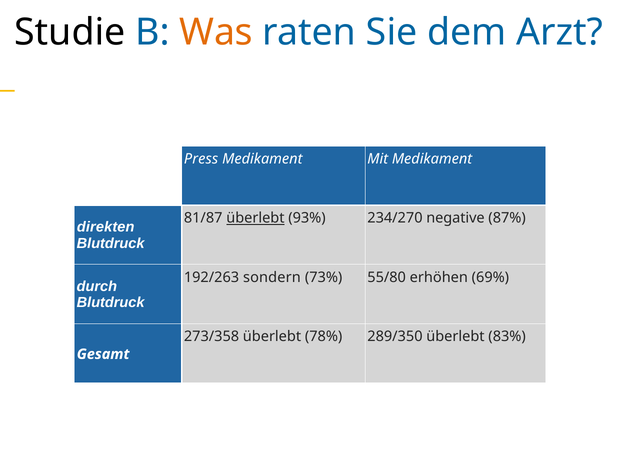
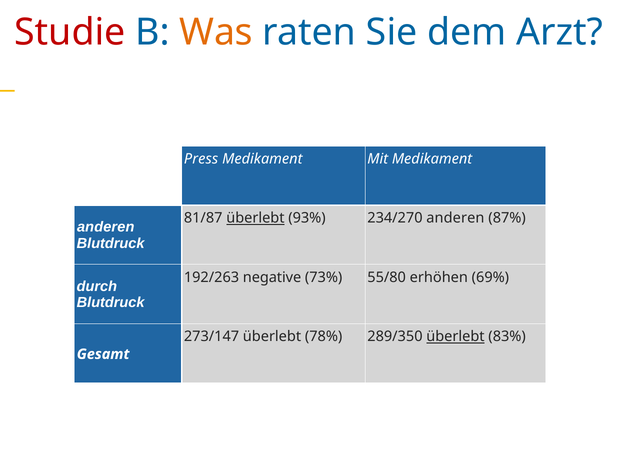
Studie colour: black -> red
234/270 negative: negative -> anderen
direkten at (106, 227): direkten -> anderen
sondern: sondern -> negative
273/358: 273/358 -> 273/147
überlebt at (455, 337) underline: none -> present
